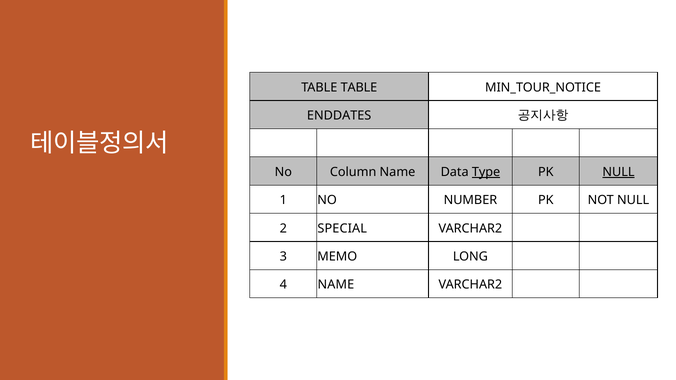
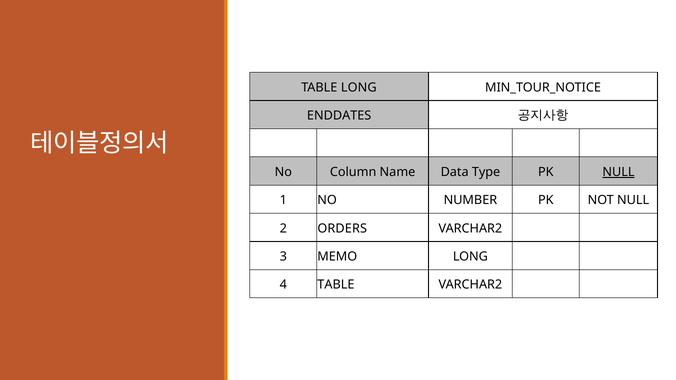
TABLE TABLE: TABLE -> LONG
Type underline: present -> none
SPECIAL: SPECIAL -> ORDERS
4 NAME: NAME -> TABLE
